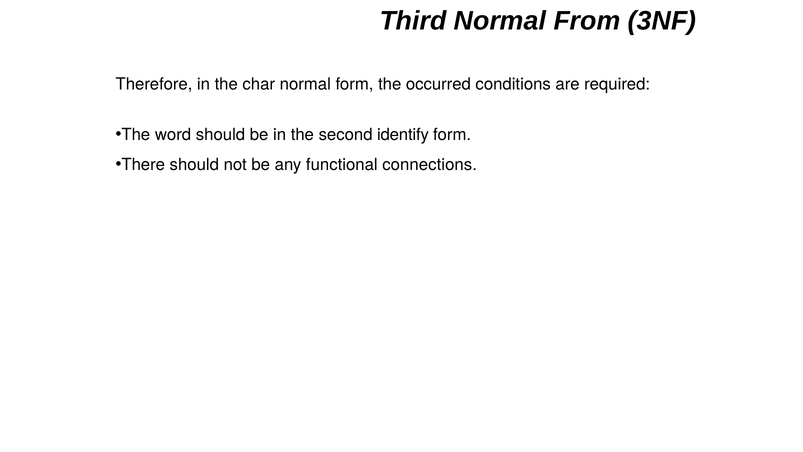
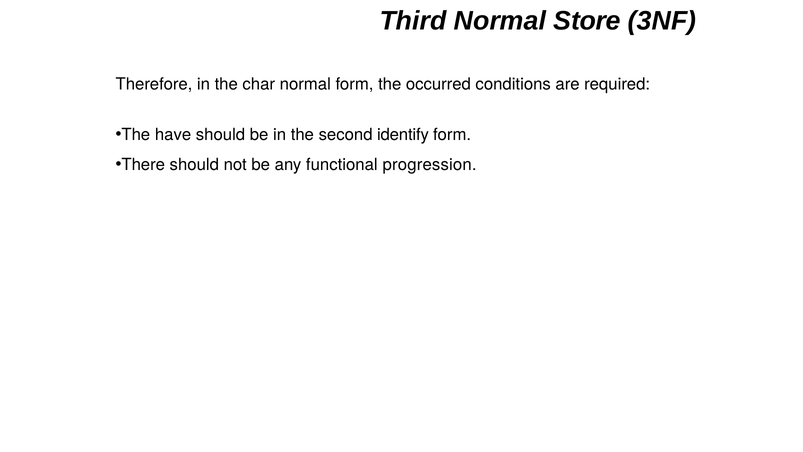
From: From -> Store
word: word -> have
connections: connections -> progression
